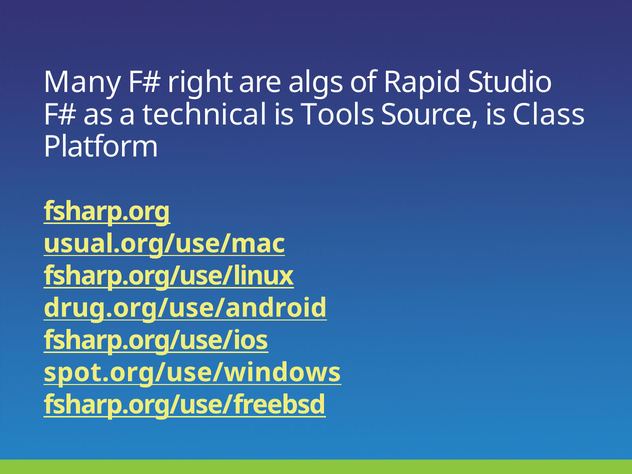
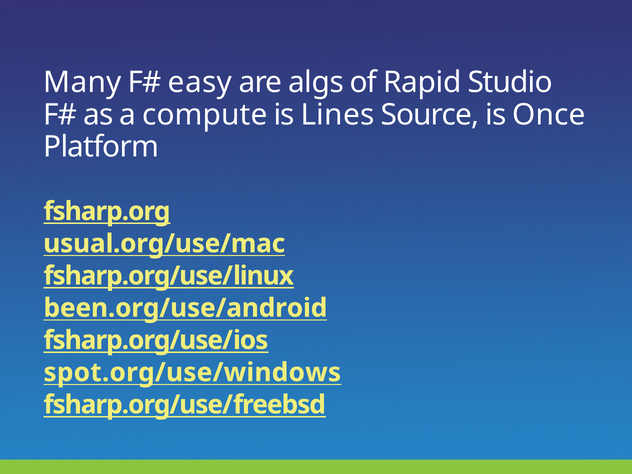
right: right -> easy
technical: technical -> compute
Tools: Tools -> Lines
Class: Class -> Once
drug.org/use/android: drug.org/use/android -> been.org/use/android
